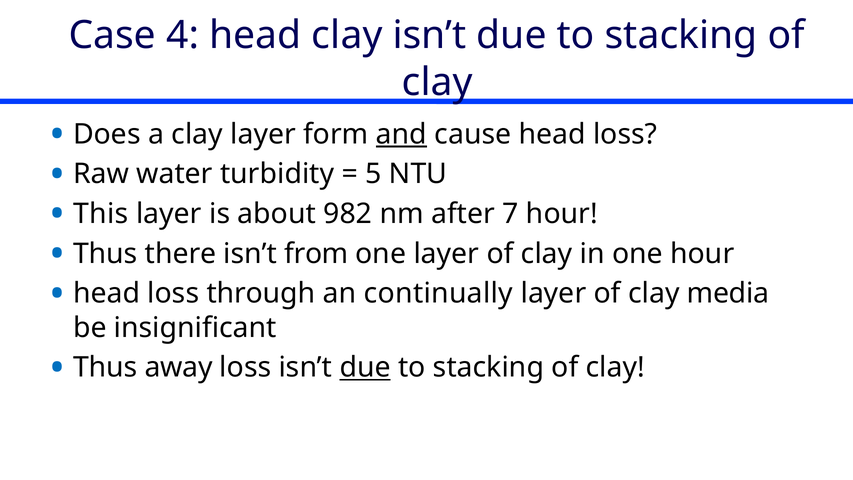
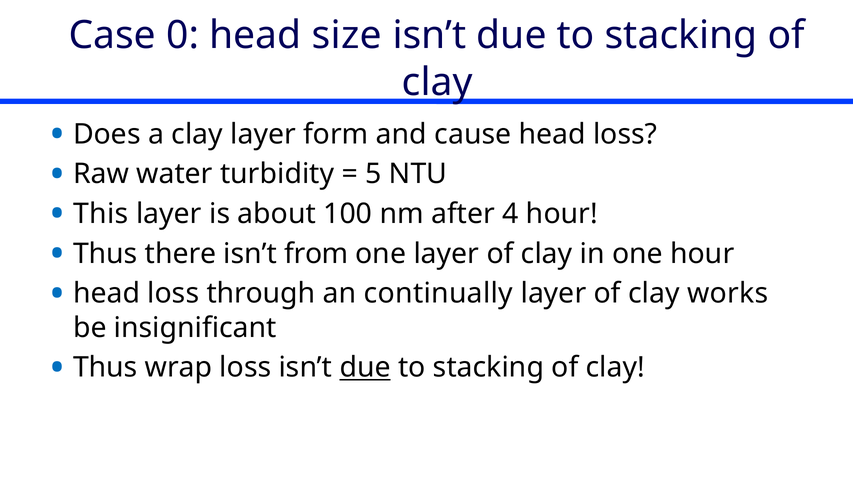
4: 4 -> 0
head clay: clay -> size
and underline: present -> none
982: 982 -> 100
7: 7 -> 4
media: media -> works
away: away -> wrap
